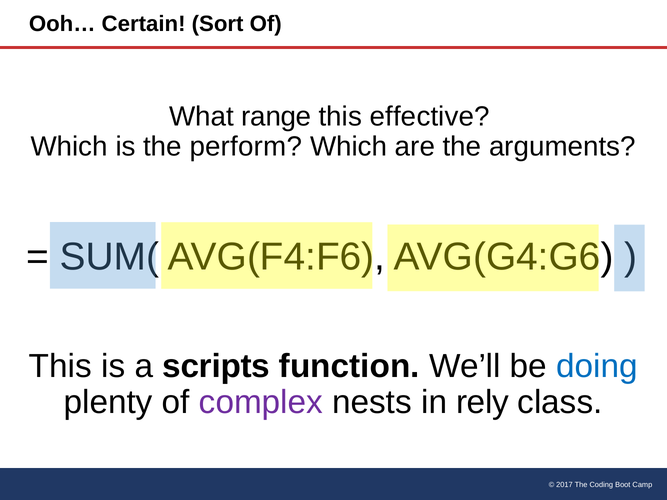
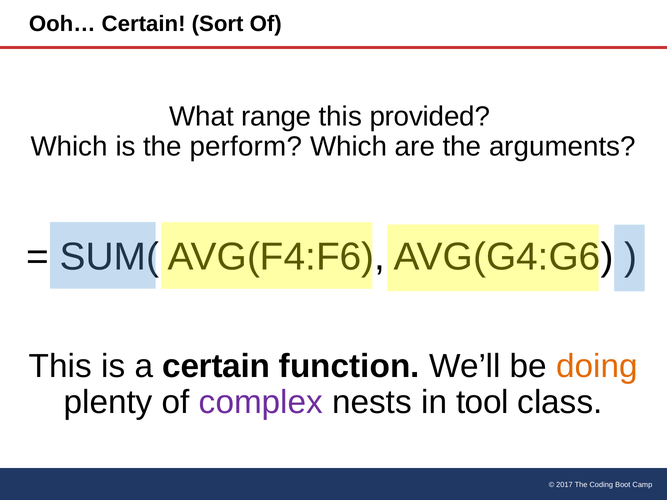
effective: effective -> provided
a scripts: scripts -> certain
doing colour: blue -> orange
rely: rely -> tool
